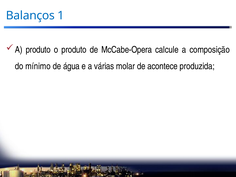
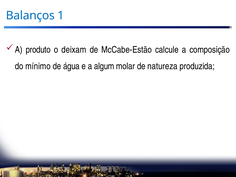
o produto: produto -> deixam
McCabe-Opera: McCabe-Opera -> McCabe-Estão
várias: várias -> algum
acontece: acontece -> natureza
